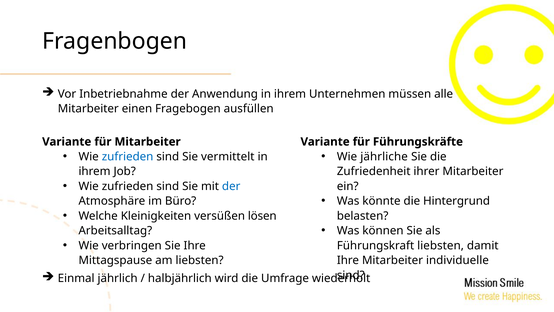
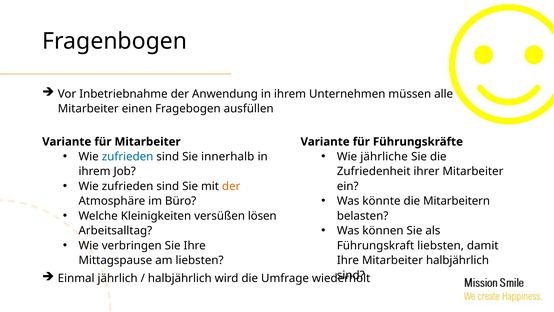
vermittelt: vermittelt -> innerhalb
der at (231, 186) colour: blue -> orange
Hintergrund: Hintergrund -> Mitarbeitern
Mitarbeiter individuelle: individuelle -> halbjährlich
